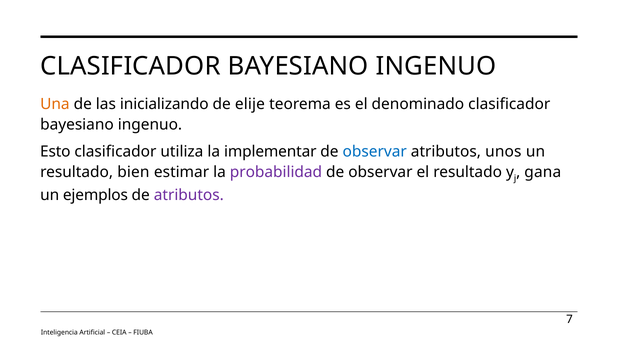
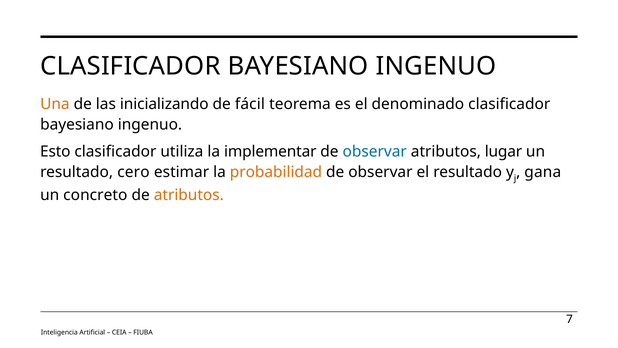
elije: elije -> fácil
unos: unos -> lugar
bien: bien -> cero
probabilidad colour: purple -> orange
ejemplos: ejemplos -> concreto
atributos at (189, 195) colour: purple -> orange
